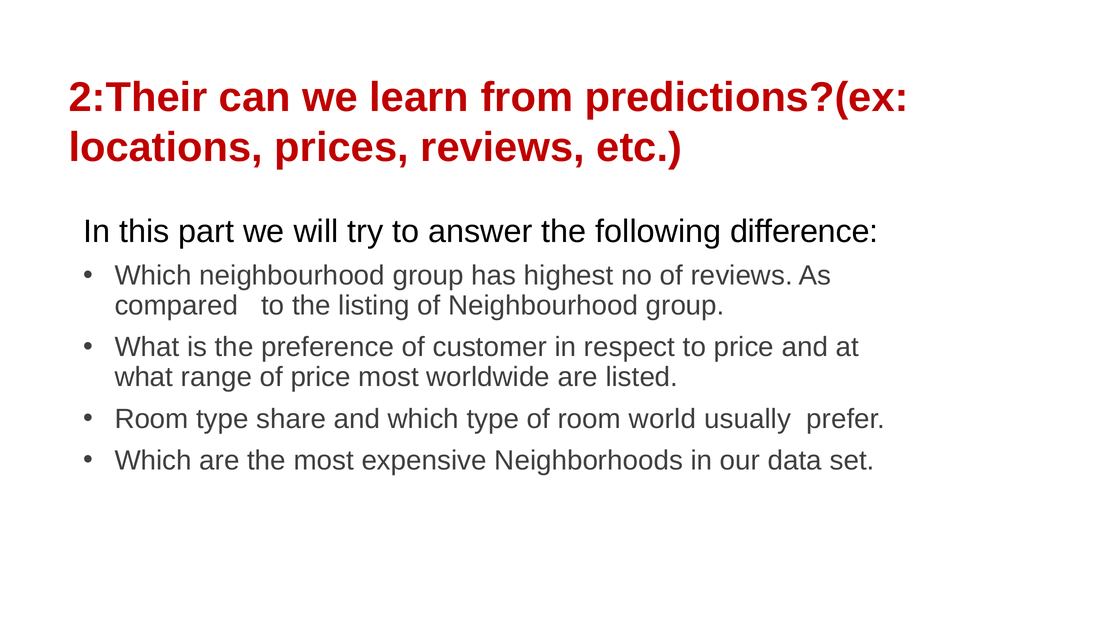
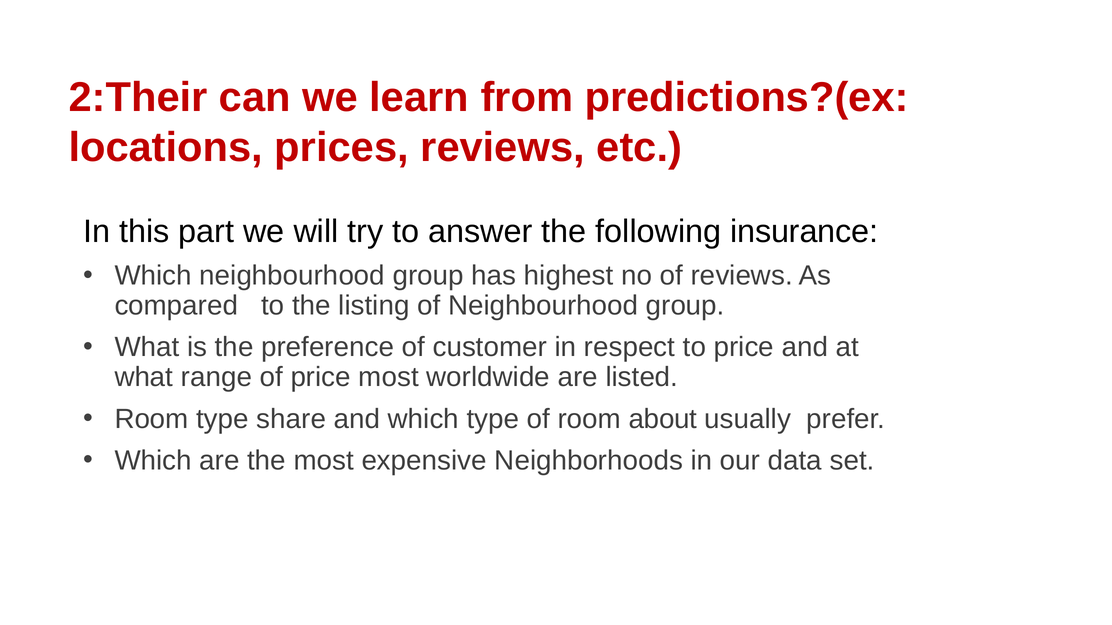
difference: difference -> insurance
world: world -> about
